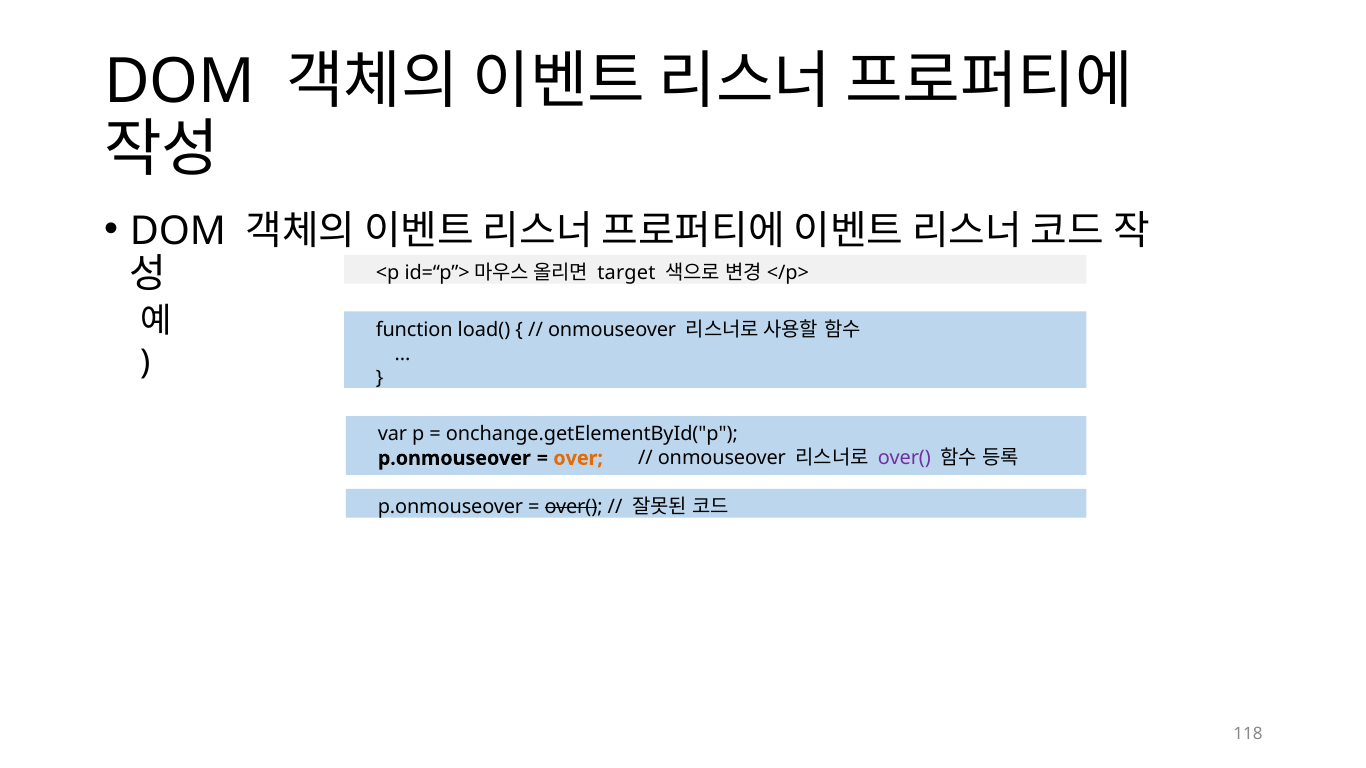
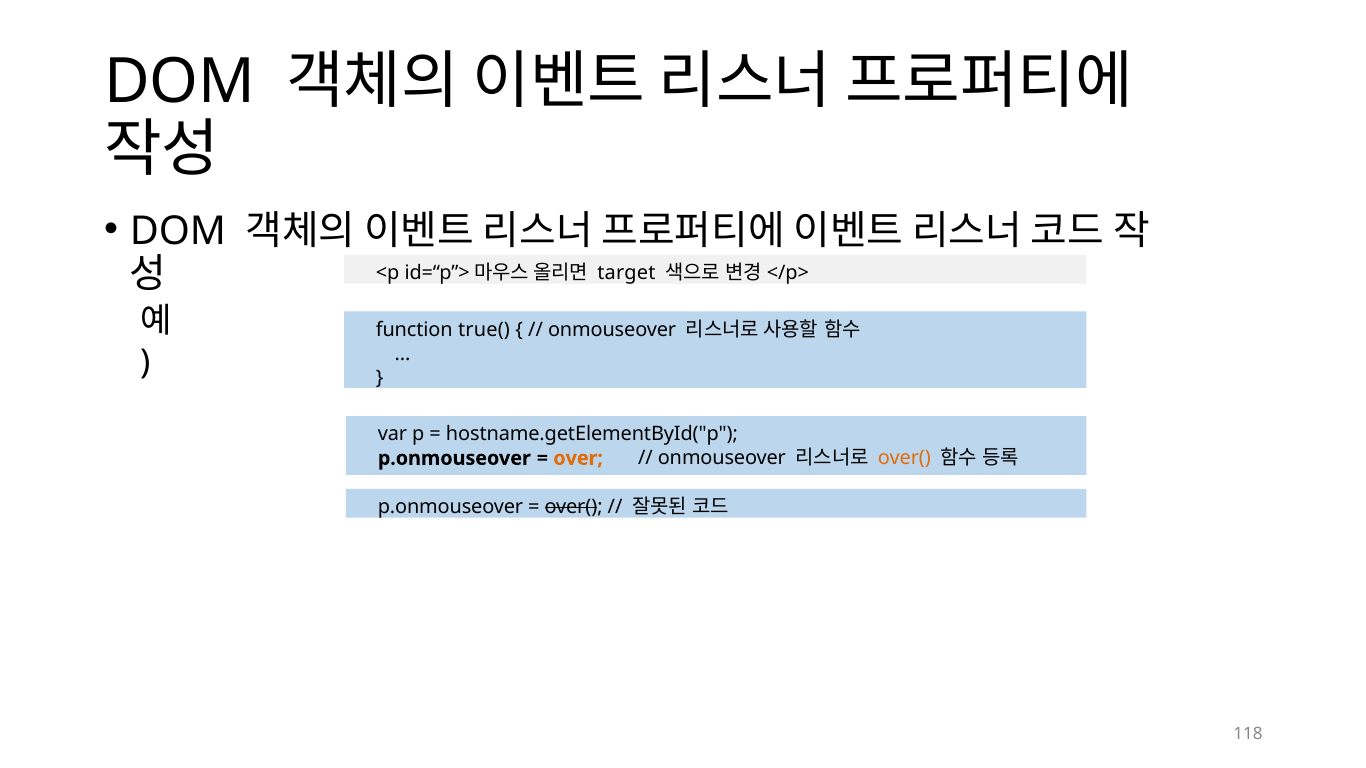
load(: load( -> true(
onchange.getElementById("p: onchange.getElementById("p -> hostname.getElementById("p
over( at (904, 458) colour: purple -> orange
